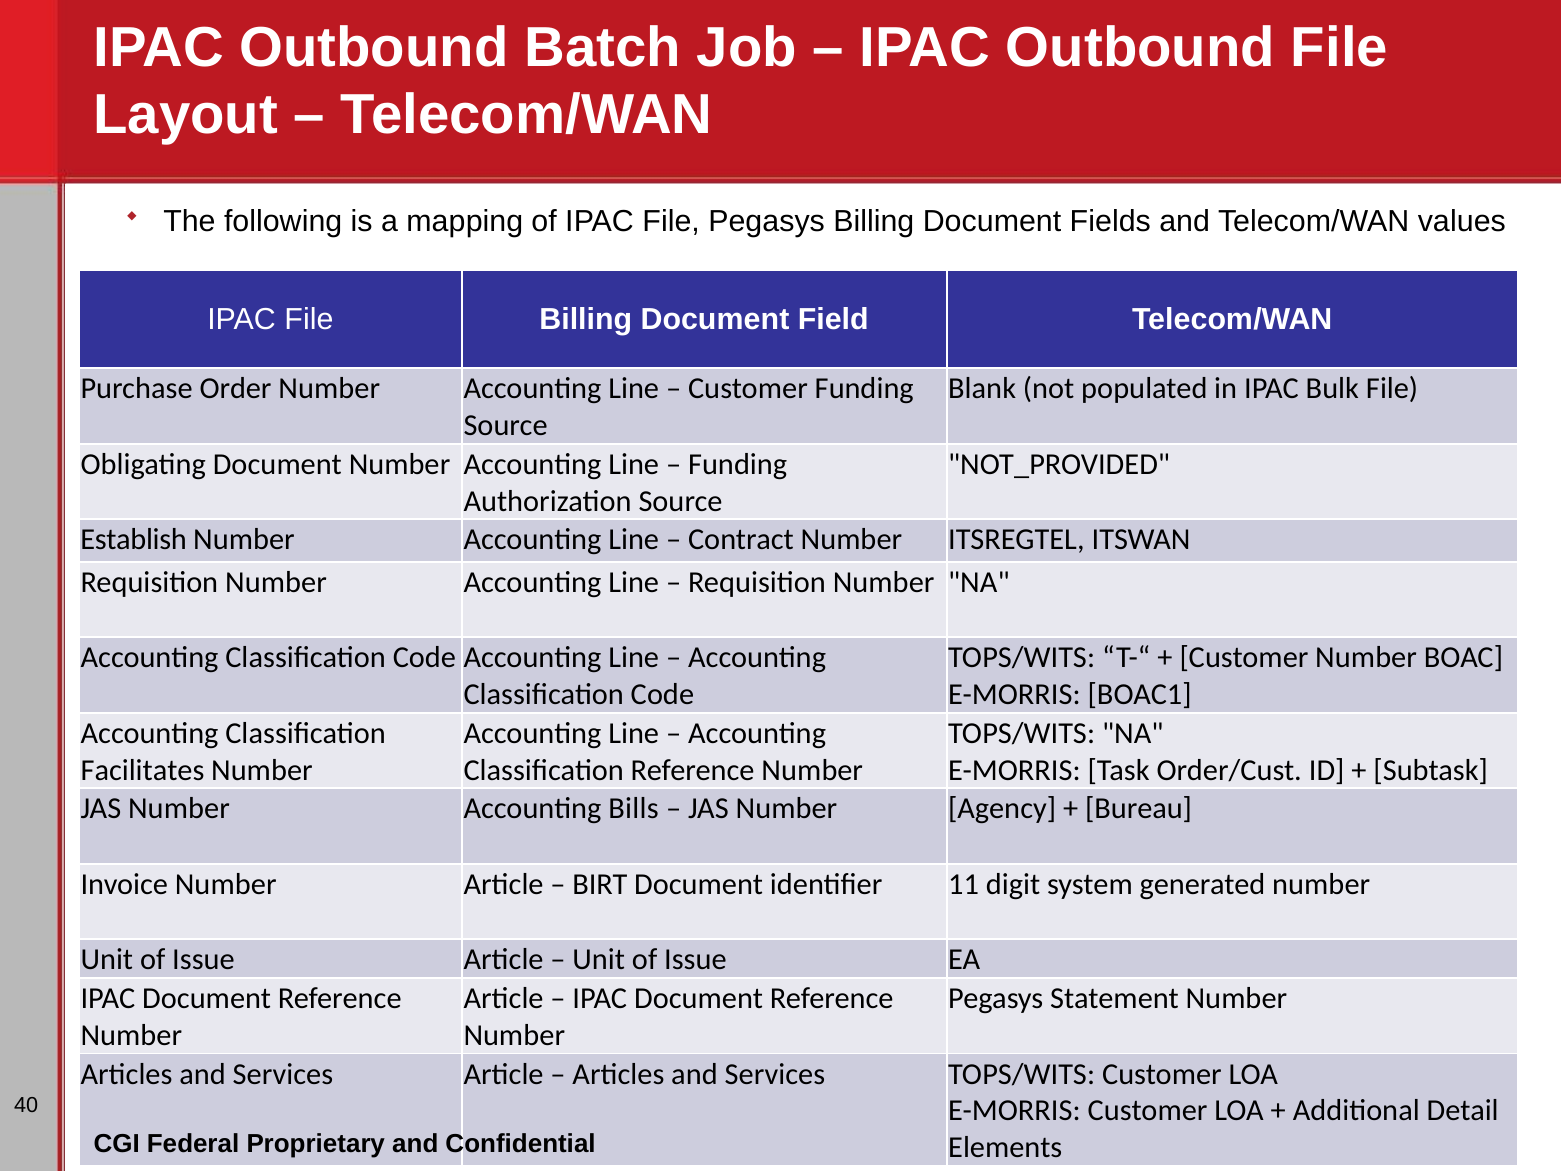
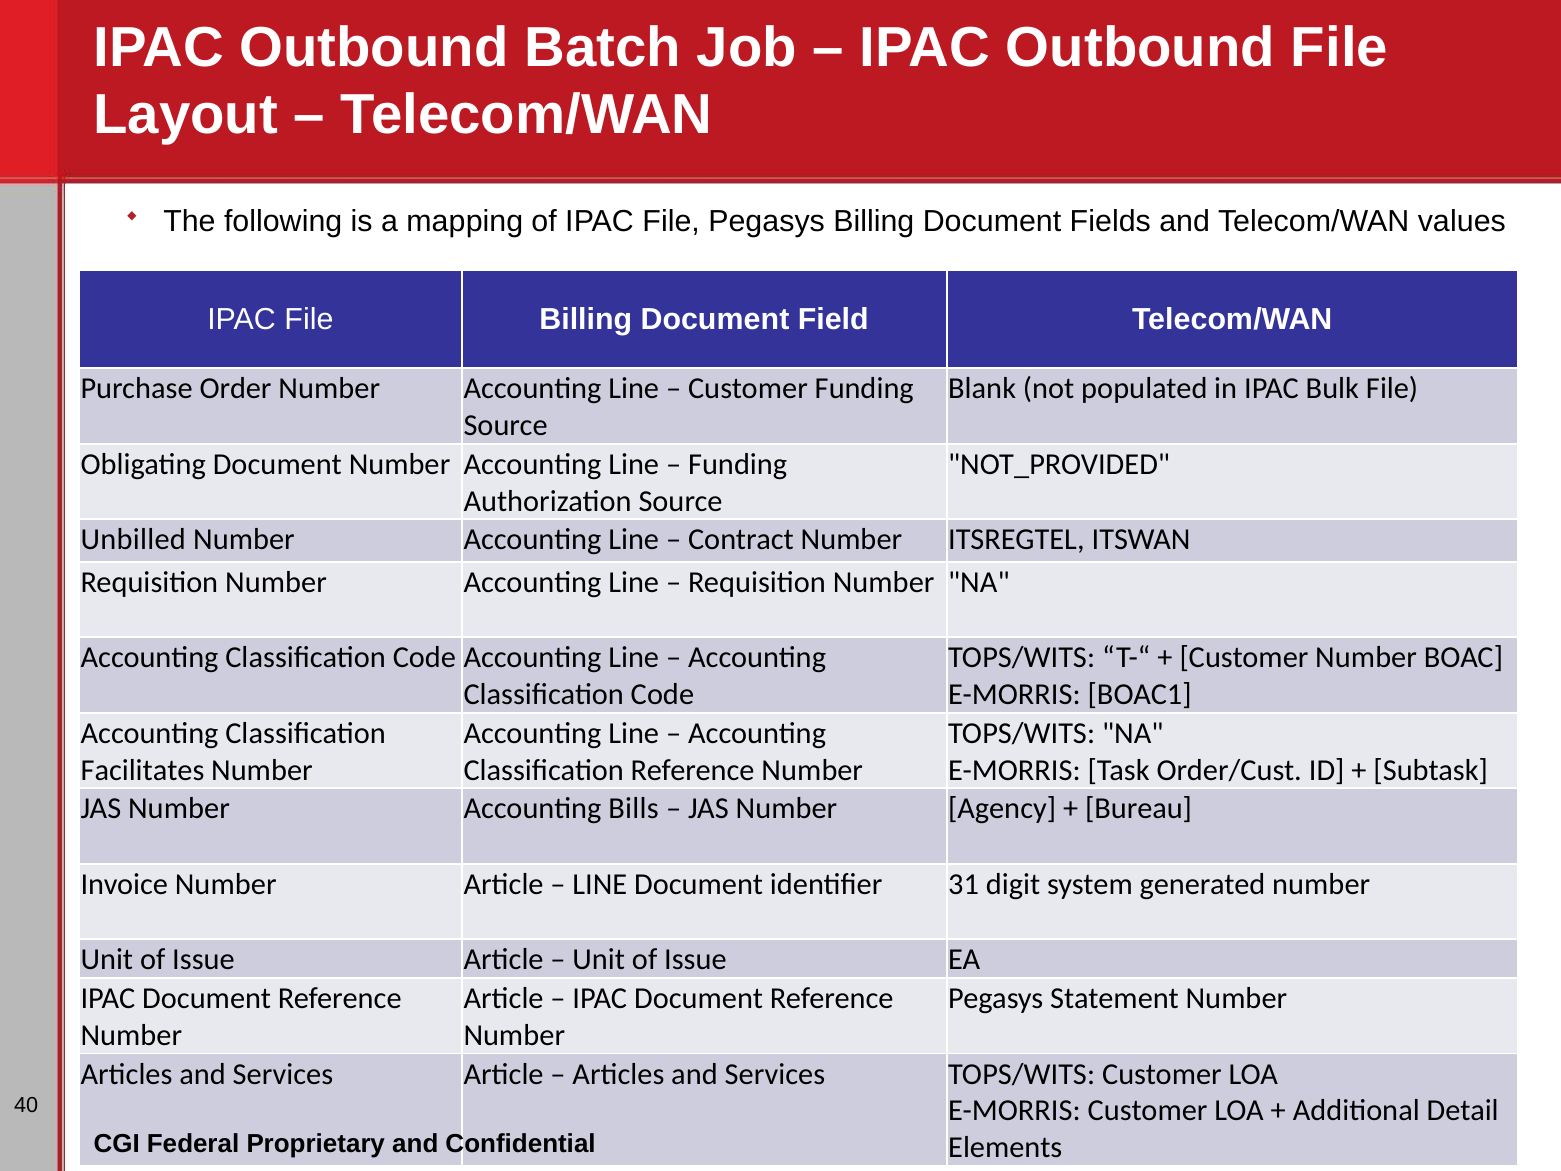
Establish: Establish -> Unbilled
BIRT at (600, 884): BIRT -> LINE
11: 11 -> 31
